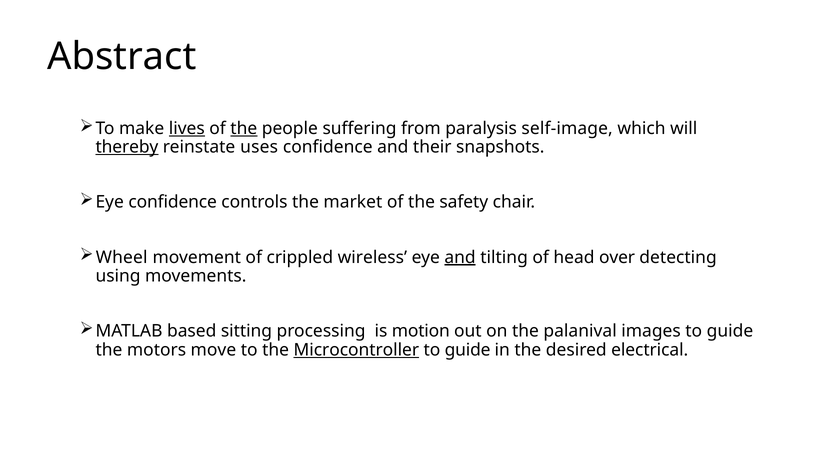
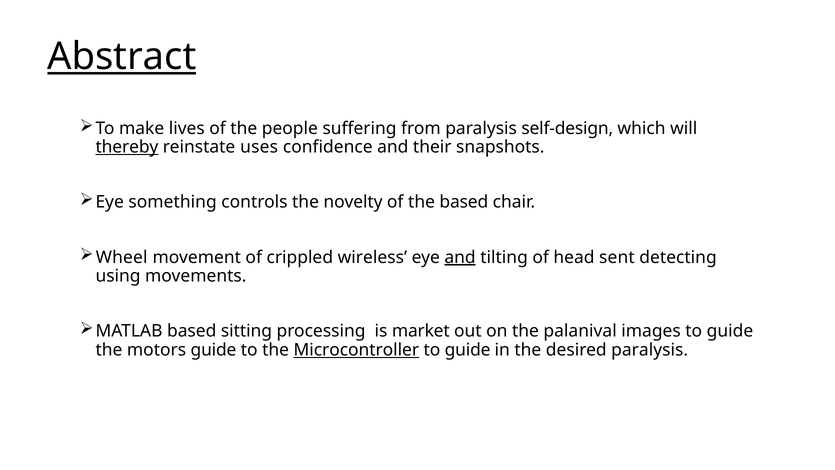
Abstract underline: none -> present
lives underline: present -> none
the at (244, 128) underline: present -> none
self-image: self-image -> self-design
Eye confidence: confidence -> something
market: market -> novelty
the safety: safety -> based
over: over -> sent
motion: motion -> market
motors move: move -> guide
desired electrical: electrical -> paralysis
